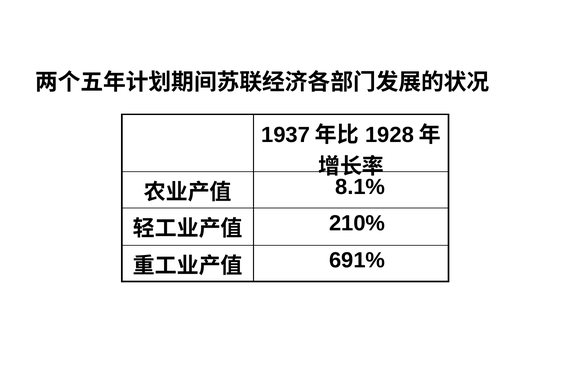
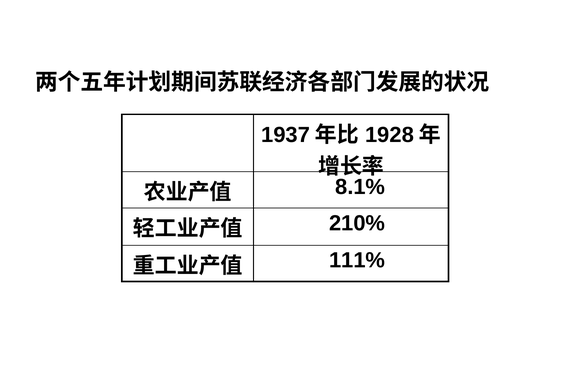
691%: 691% -> 111%
